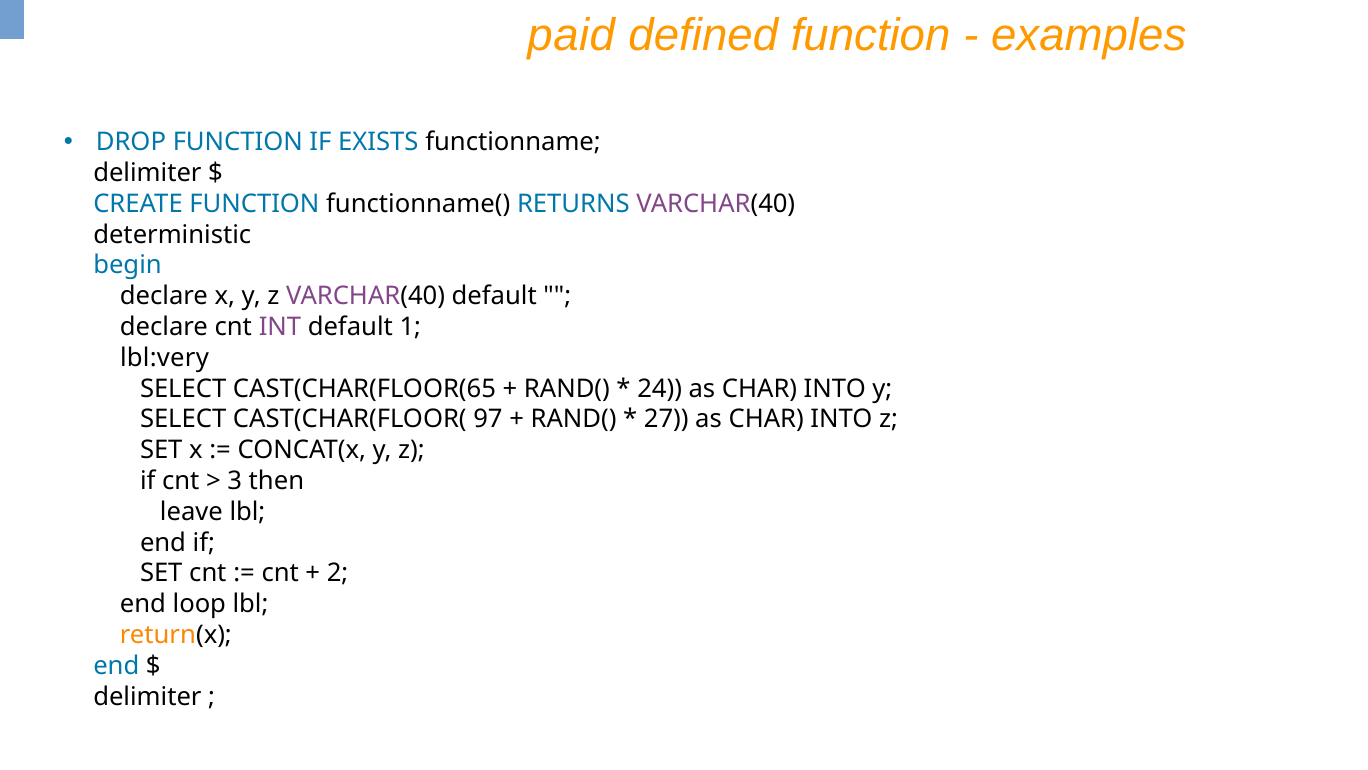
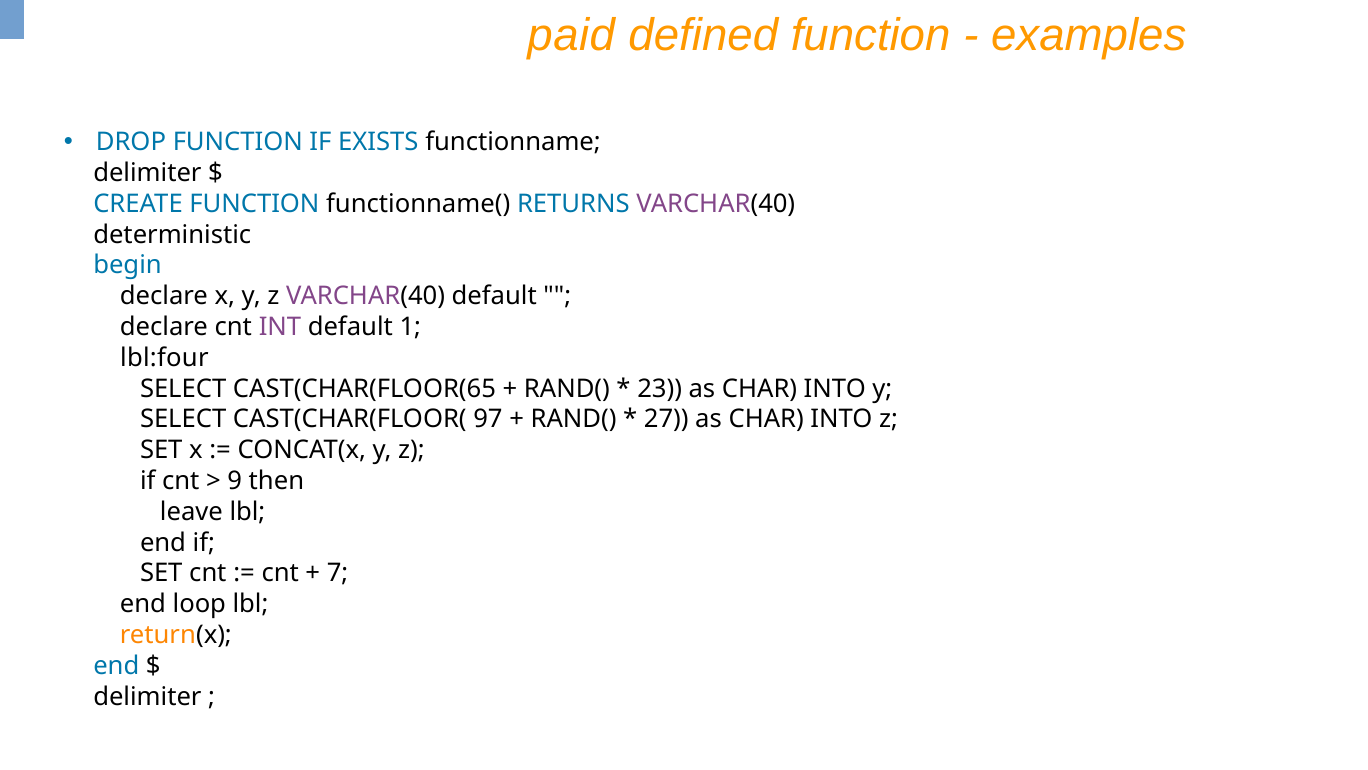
lbl:very: lbl:very -> lbl:four
24: 24 -> 23
3: 3 -> 9
2: 2 -> 7
